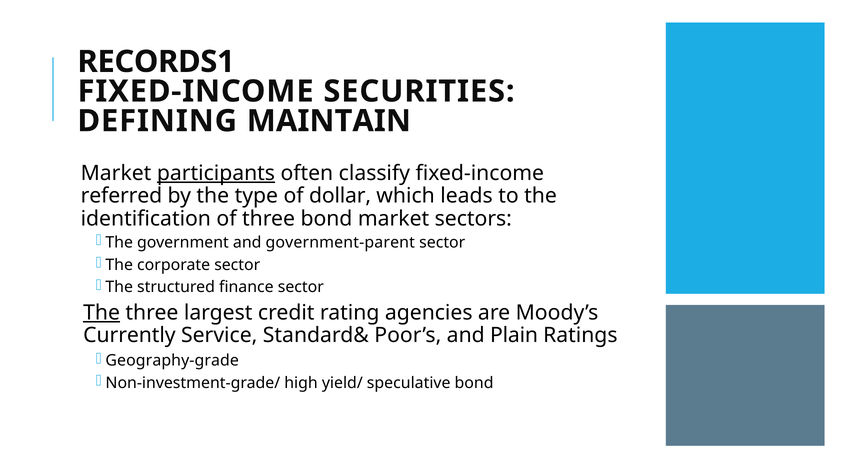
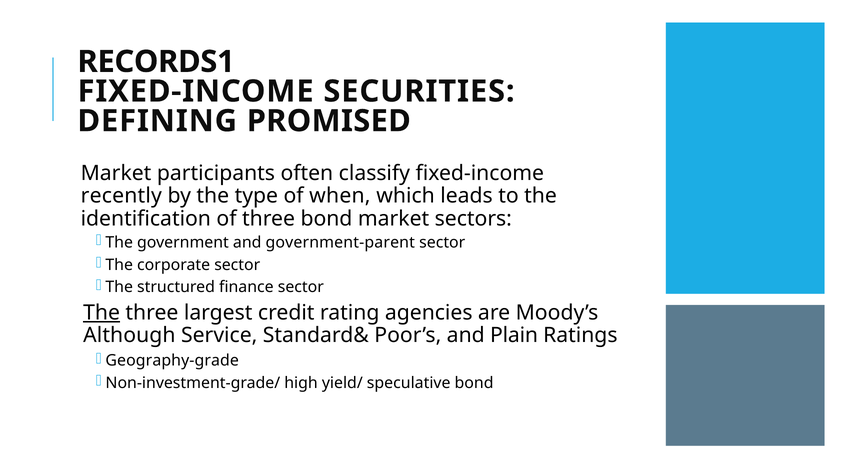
MAINTAIN: MAINTAIN -> PROMISED
participants underline: present -> none
referred: referred -> recently
dollar: dollar -> when
Currently: Currently -> Although
